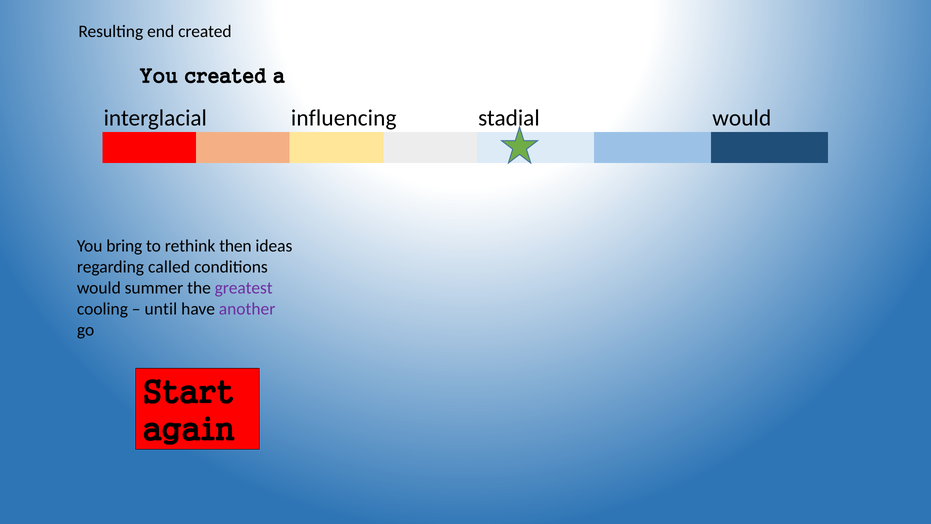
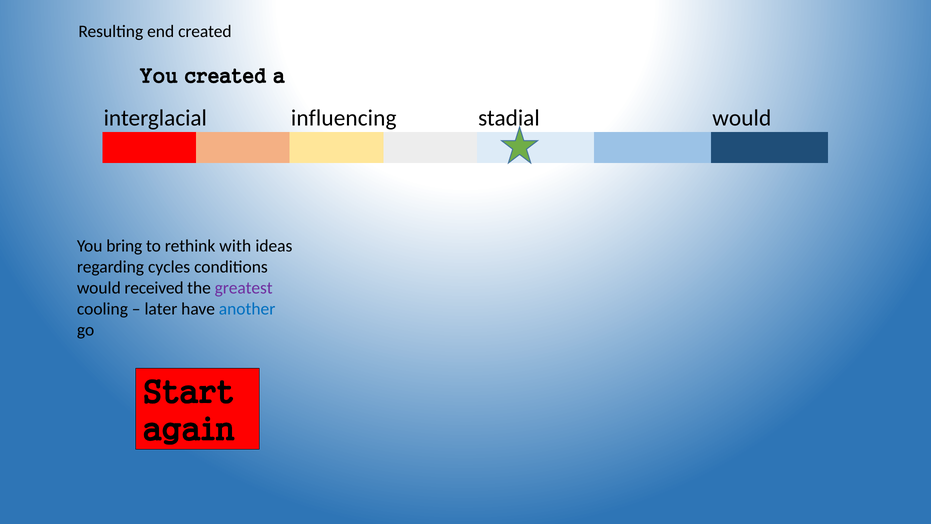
then: then -> with
called: called -> cycles
summer: summer -> received
until: until -> later
another colour: purple -> blue
